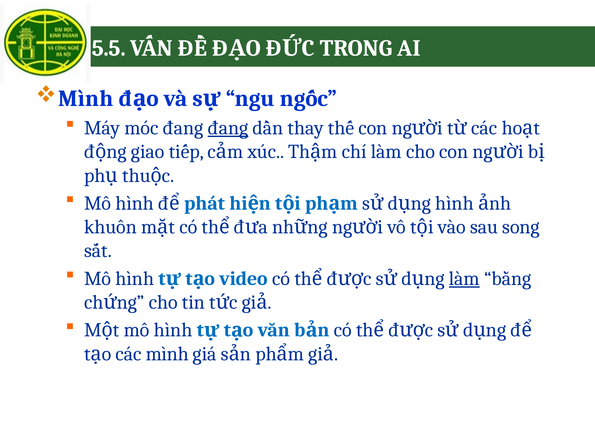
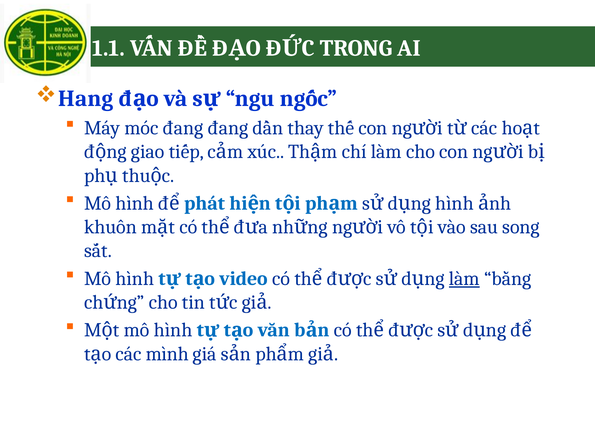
5.5: 5.5 -> 1.1
Mình at (86, 98): Mình -> Hang
đang at (228, 128) underline: present -> none
